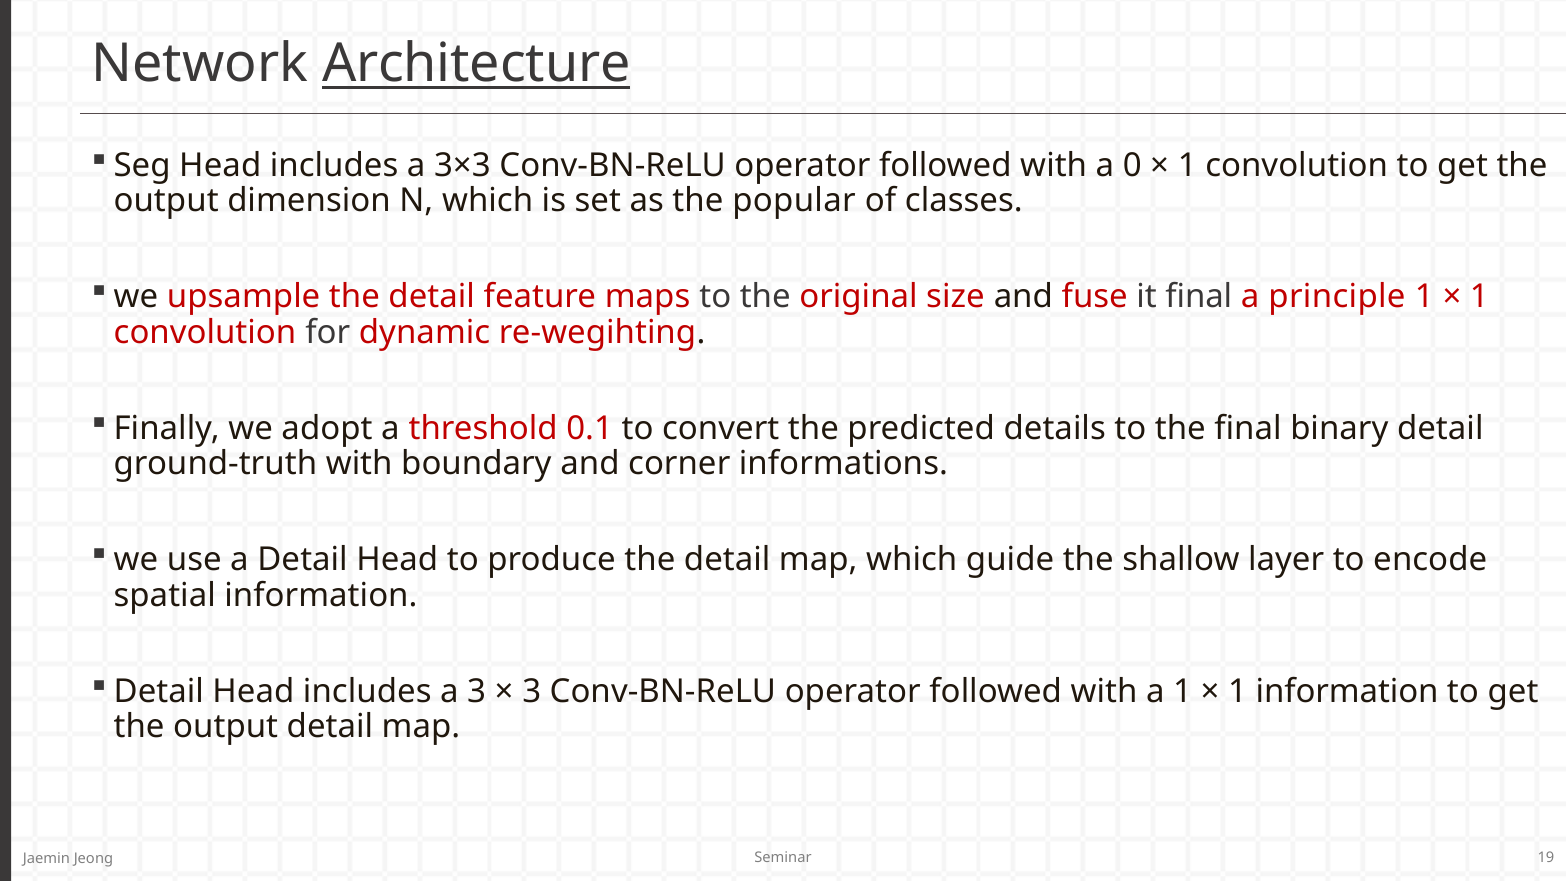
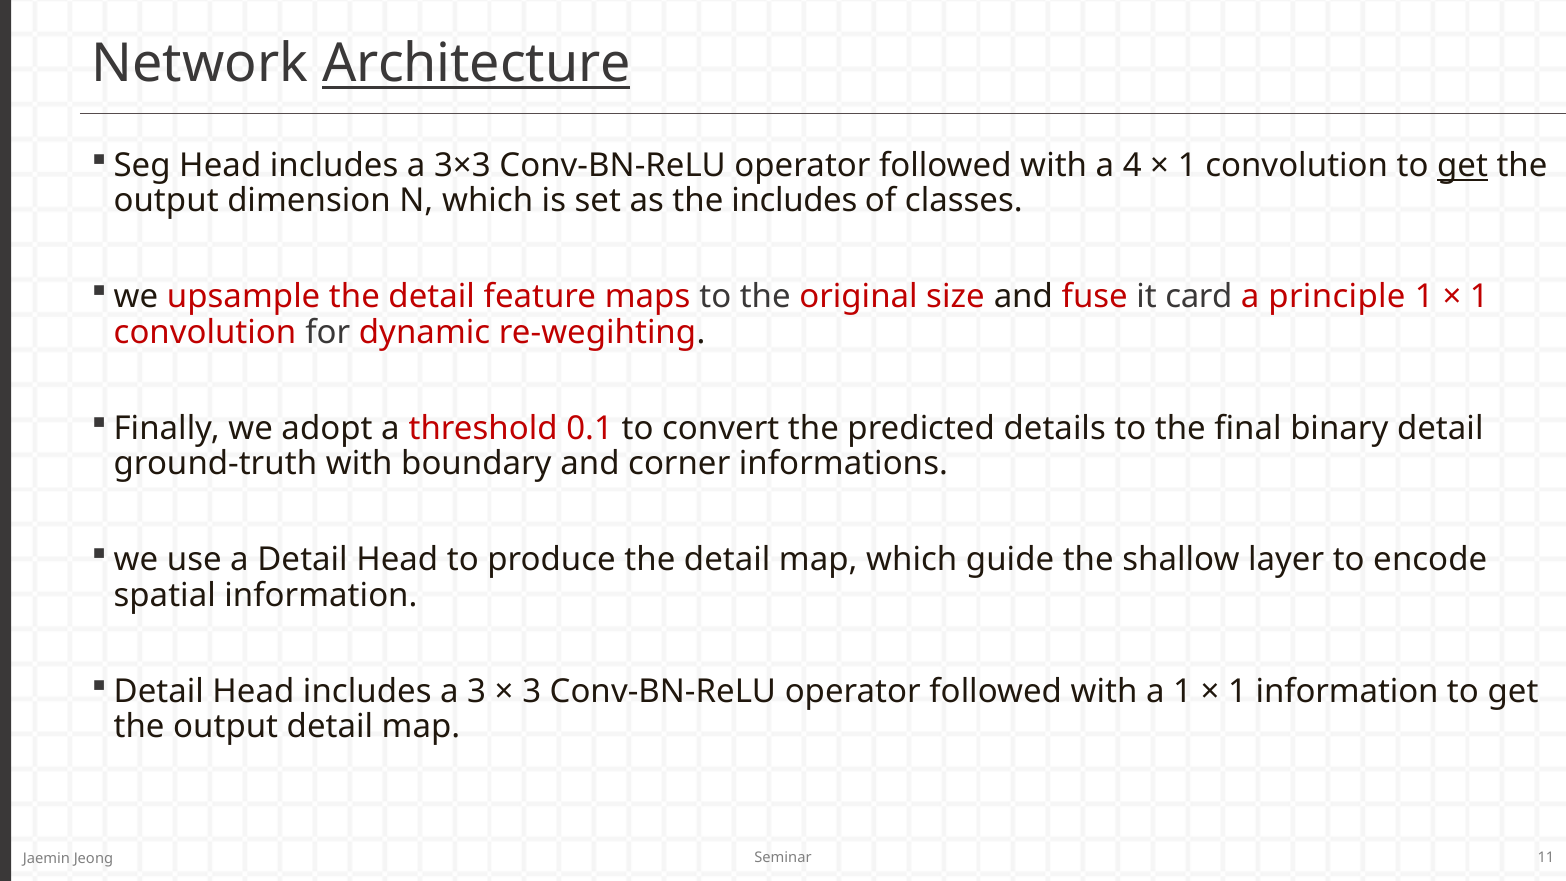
0: 0 -> 4
get at (1463, 165) underline: none -> present
the popular: popular -> includes
it final: final -> card
19: 19 -> 11
